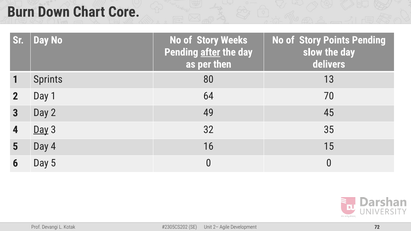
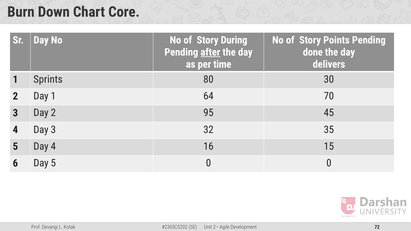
Weeks: Weeks -> During
slow: slow -> done
then: then -> time
13: 13 -> 30
49: 49 -> 95
Day at (41, 130) underline: present -> none
